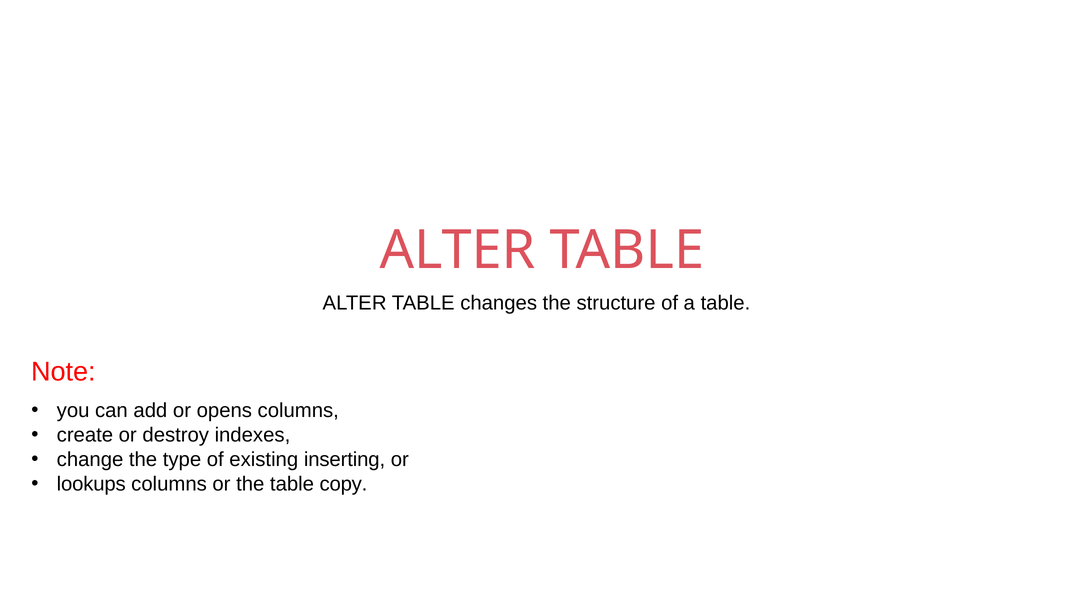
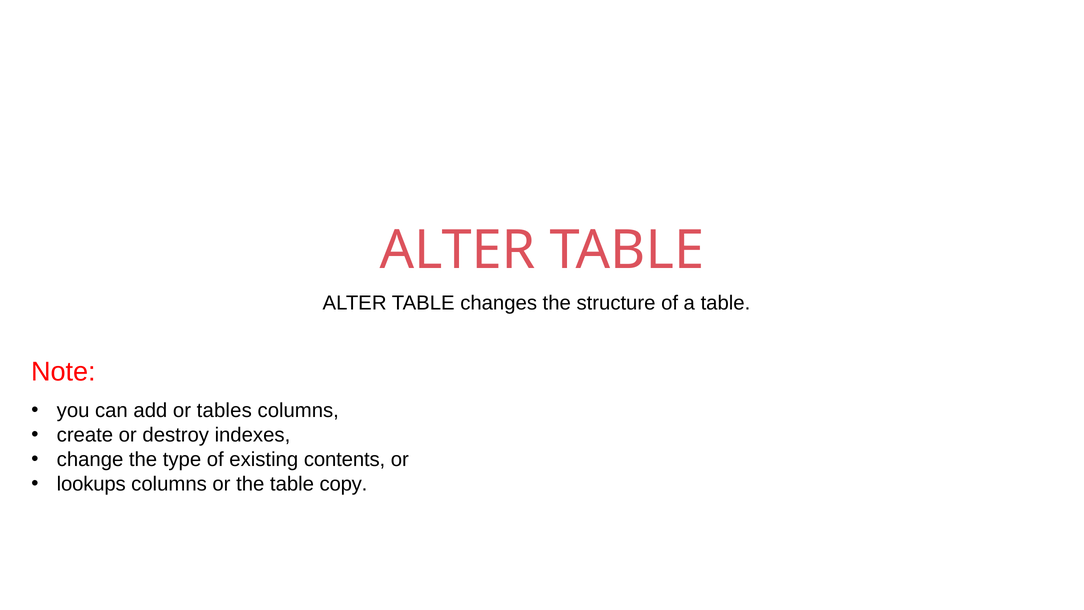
opens: opens -> tables
inserting: inserting -> contents
